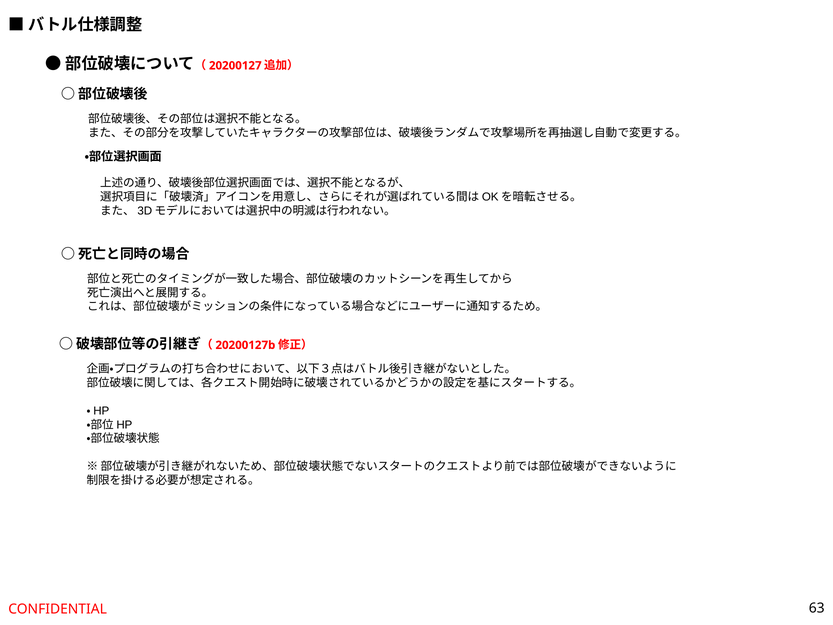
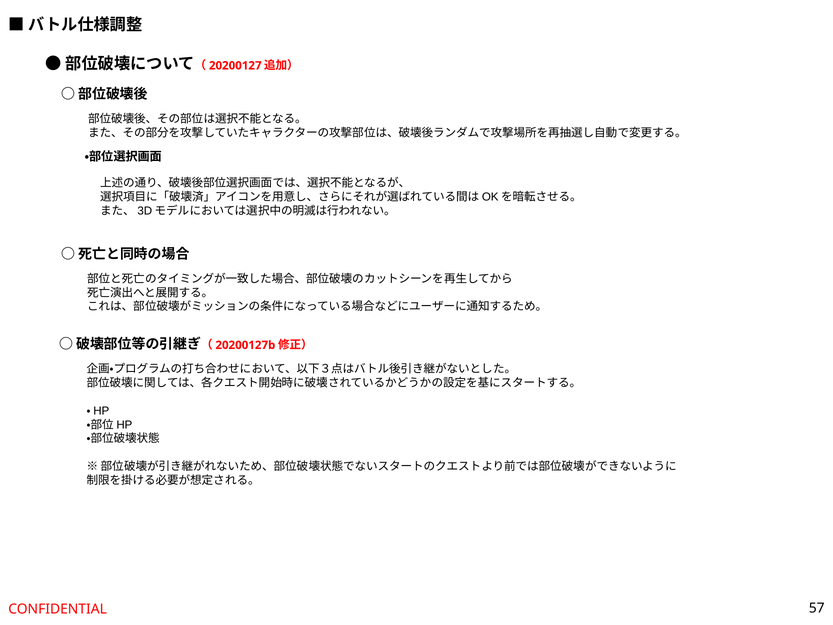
63: 63 -> 57
